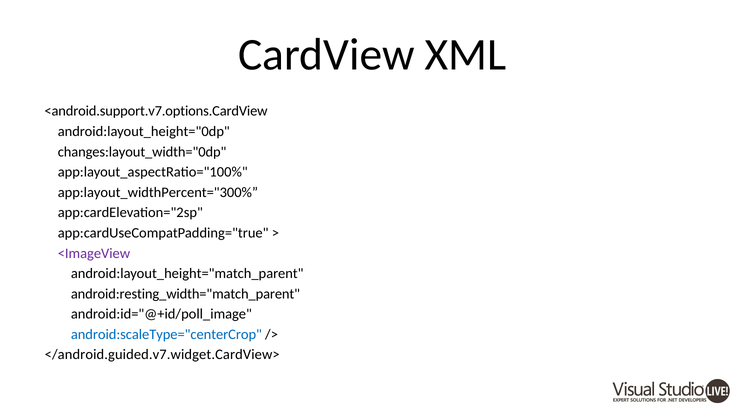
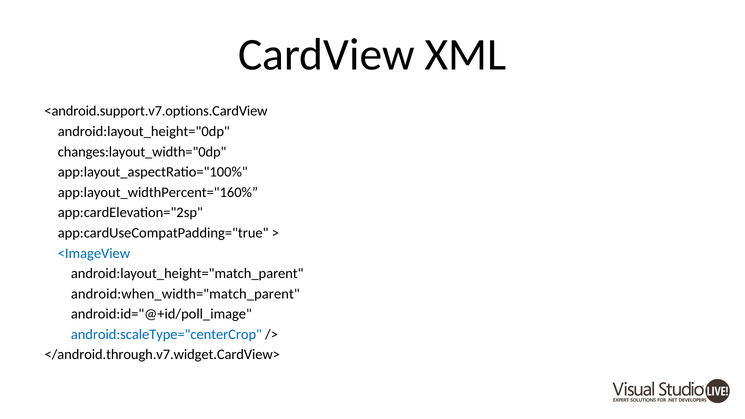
app:layout_widthPercent="300%: app:layout_widthPercent="300% -> app:layout_widthPercent="160%
<ImageView colour: purple -> blue
android:resting_width="match_parent: android:resting_width="match_parent -> android:when_width="match_parent
</android.guided.v7.widget.CardView>: </android.guided.v7.widget.CardView> -> </android.through.v7.widget.CardView>
